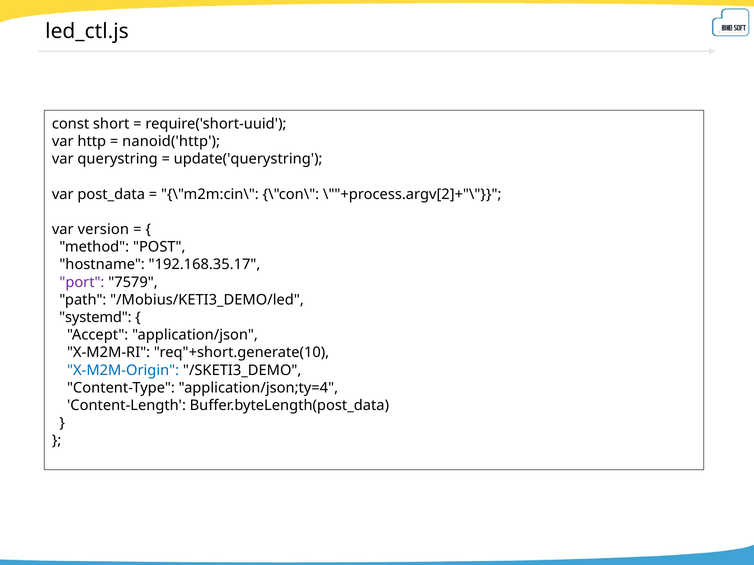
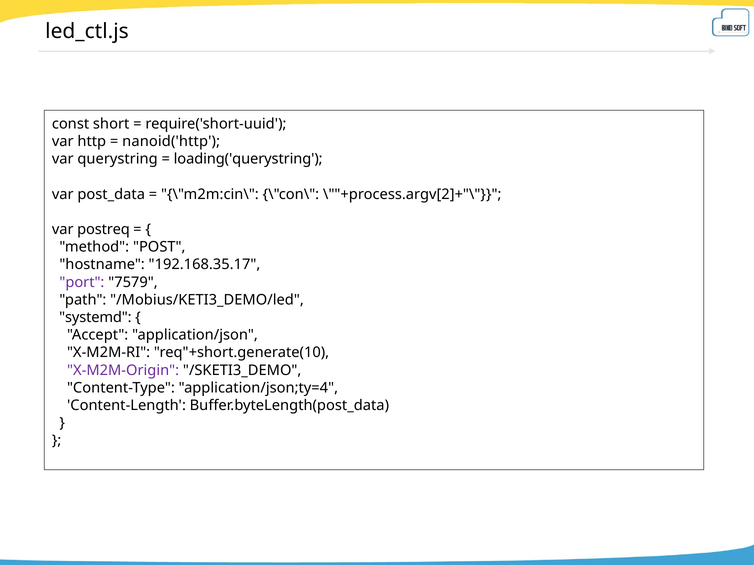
update('querystring: update('querystring -> loading('querystring
version: version -> postreq
X-M2M-Origin colour: blue -> purple
